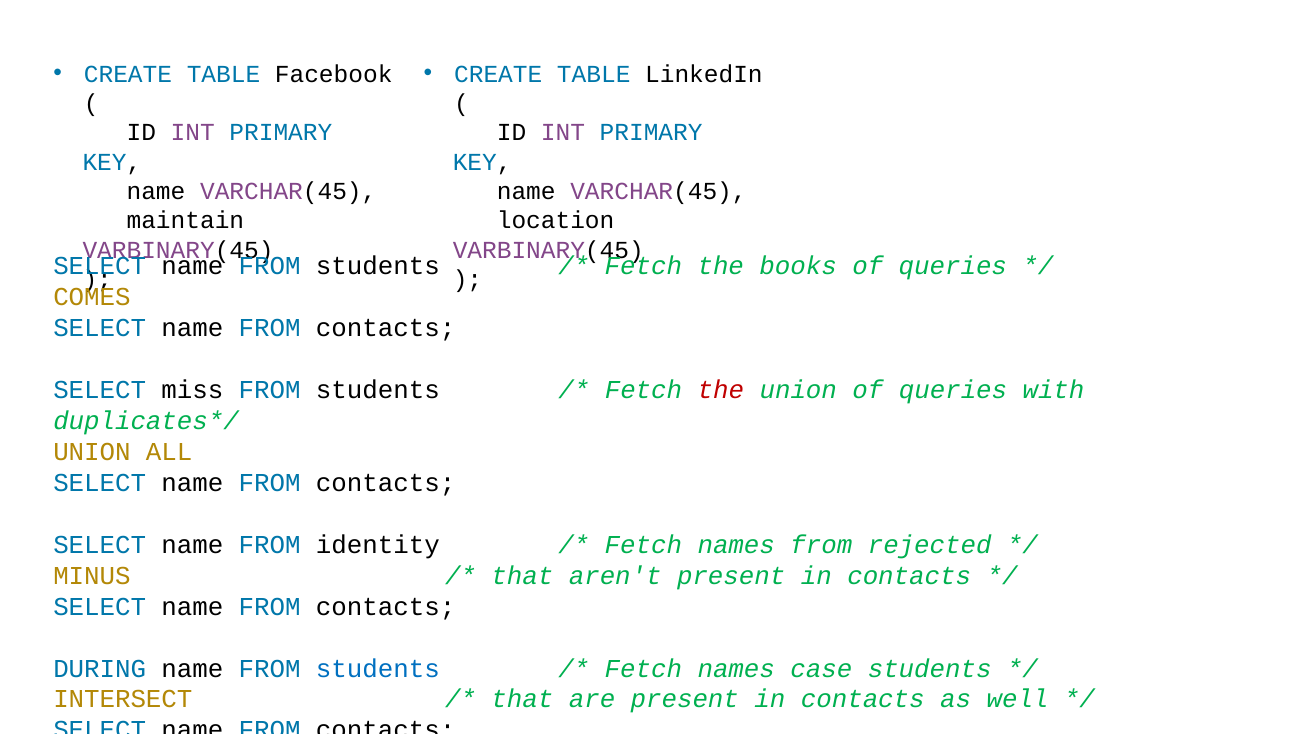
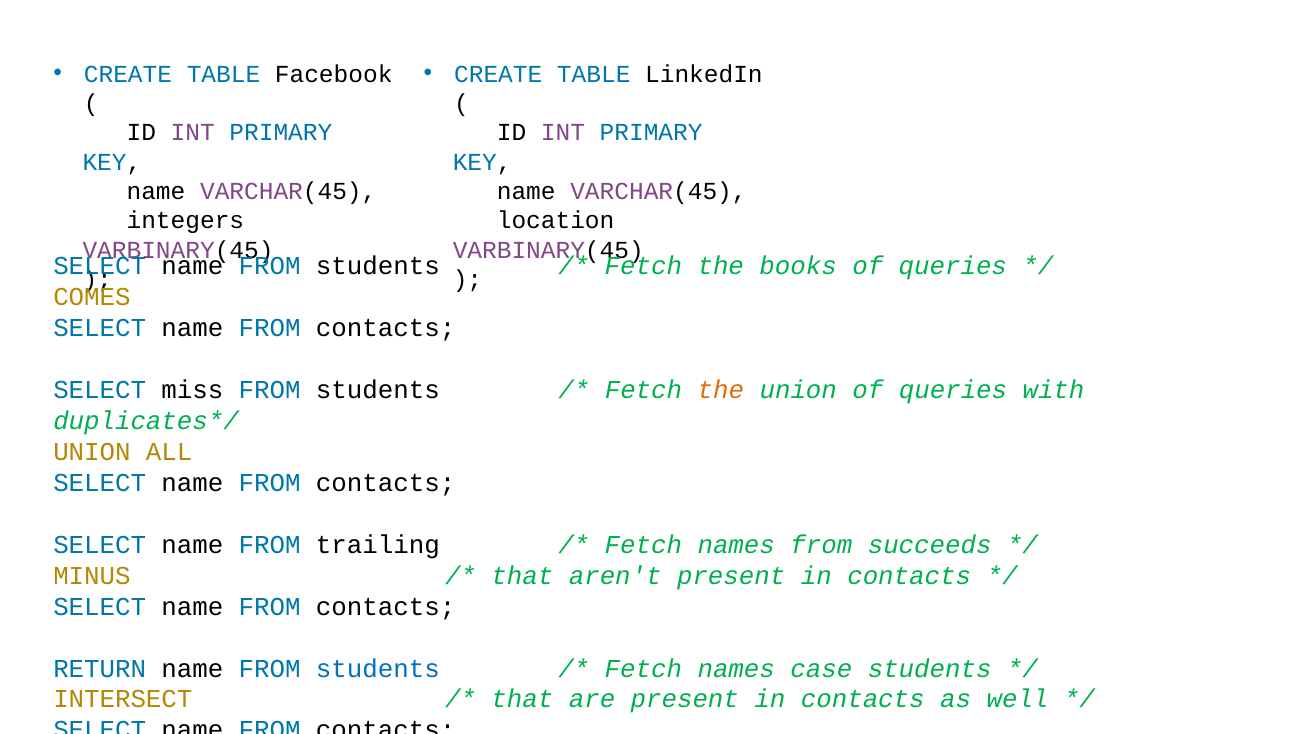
maintain: maintain -> integers
the at (721, 390) colour: red -> orange
identity: identity -> trailing
rejected: rejected -> succeeds
DURING: DURING -> RETURN
